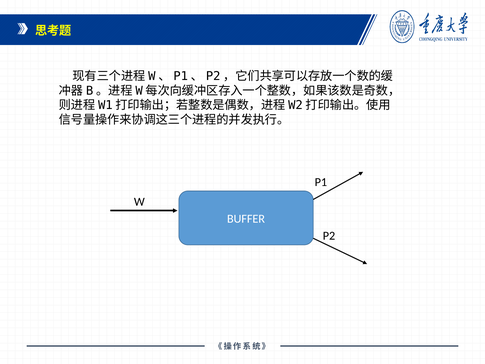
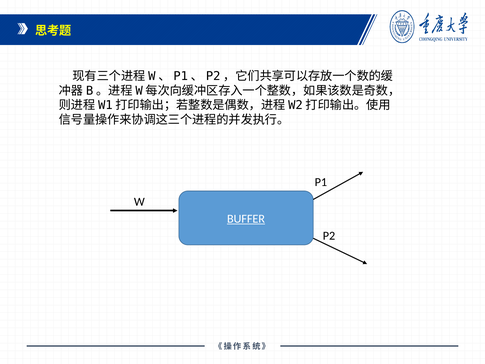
BUFFER underline: none -> present
